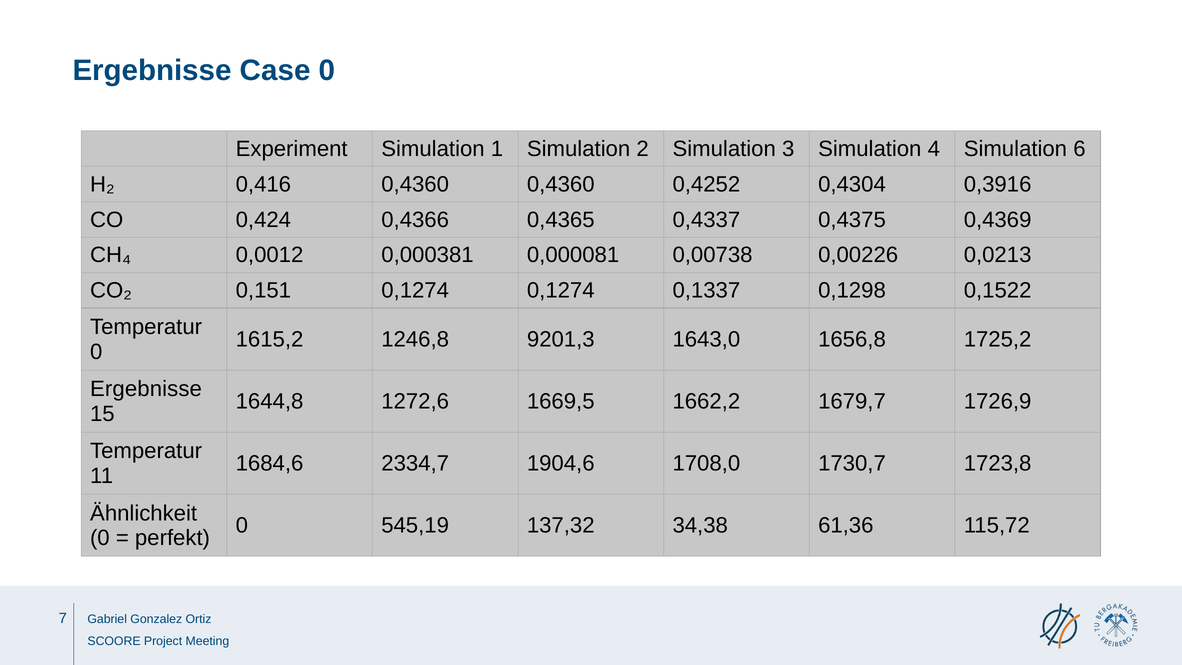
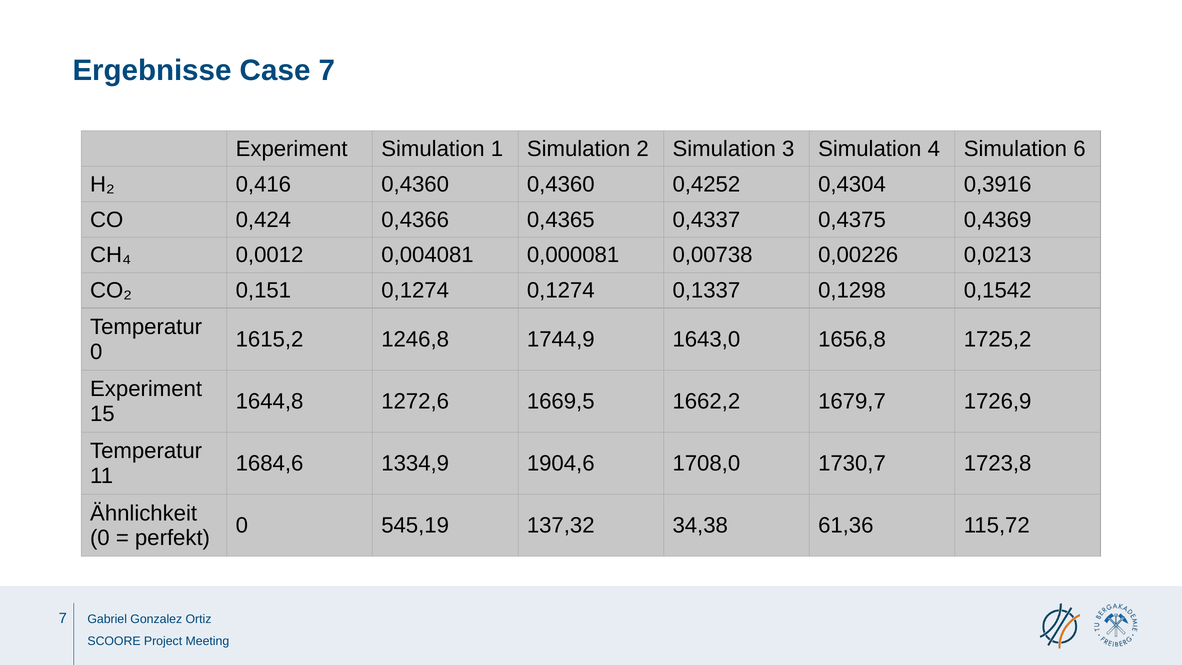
Case 0: 0 -> 7
0,000381: 0,000381 -> 0,004081
0,1522: 0,1522 -> 0,1542
9201,3: 9201,3 -> 1744,9
Ergebnisse at (146, 389): Ergebnisse -> Experiment
2334,7: 2334,7 -> 1334,9
